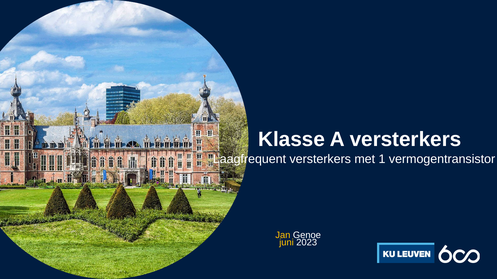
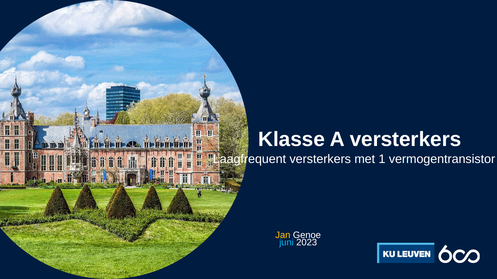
juni colour: yellow -> light blue
